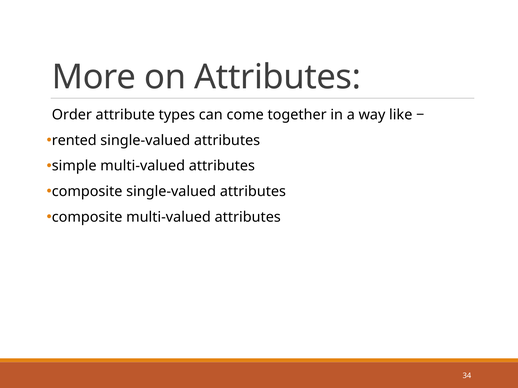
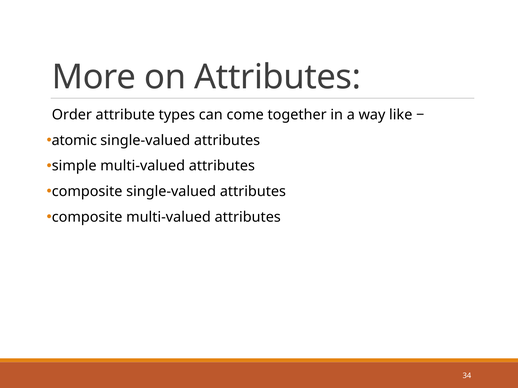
rented: rented -> atomic
